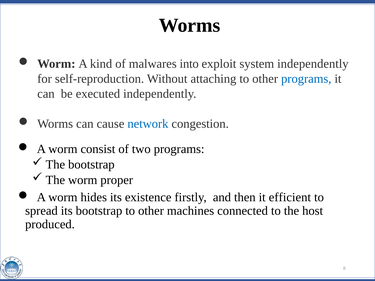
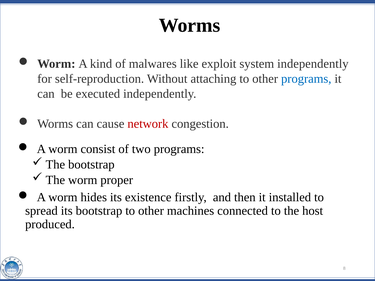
into: into -> like
network colour: blue -> red
efficient: efficient -> installed
